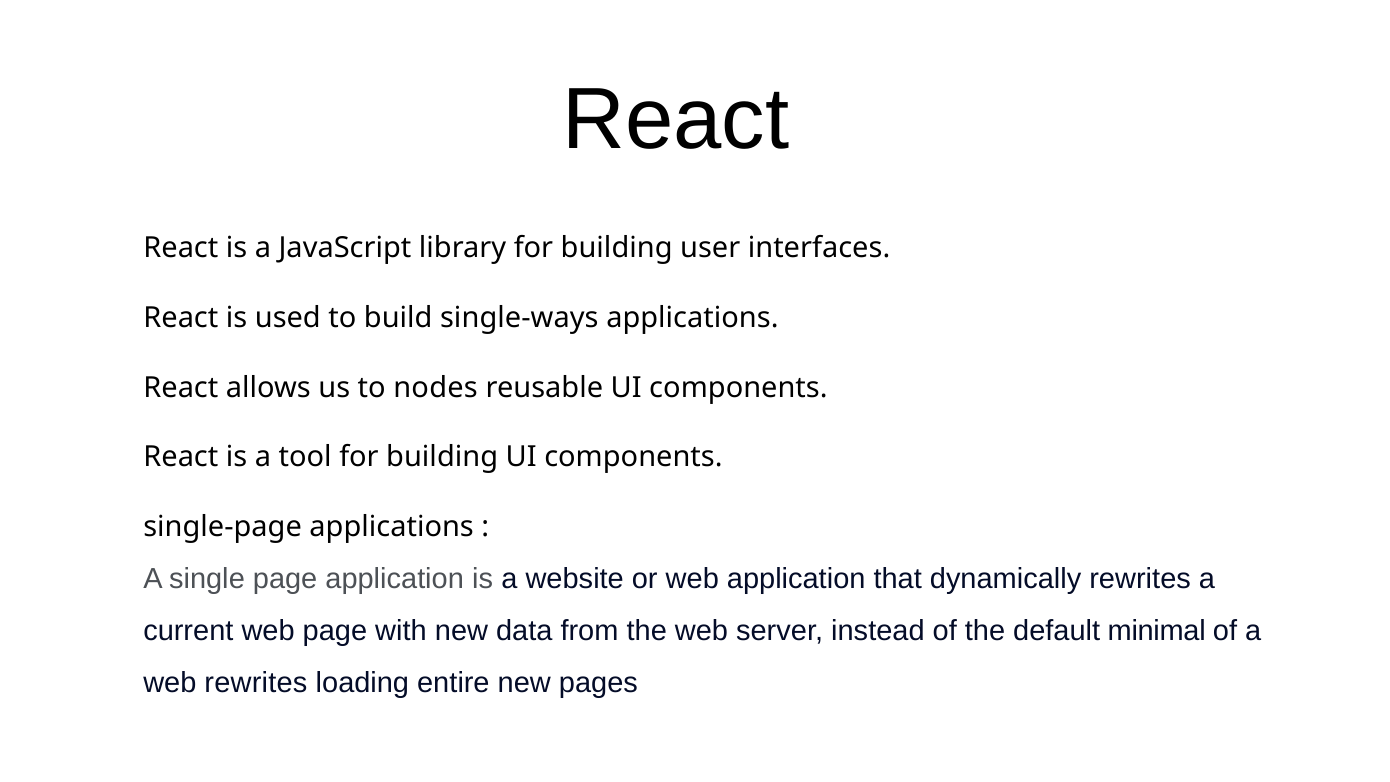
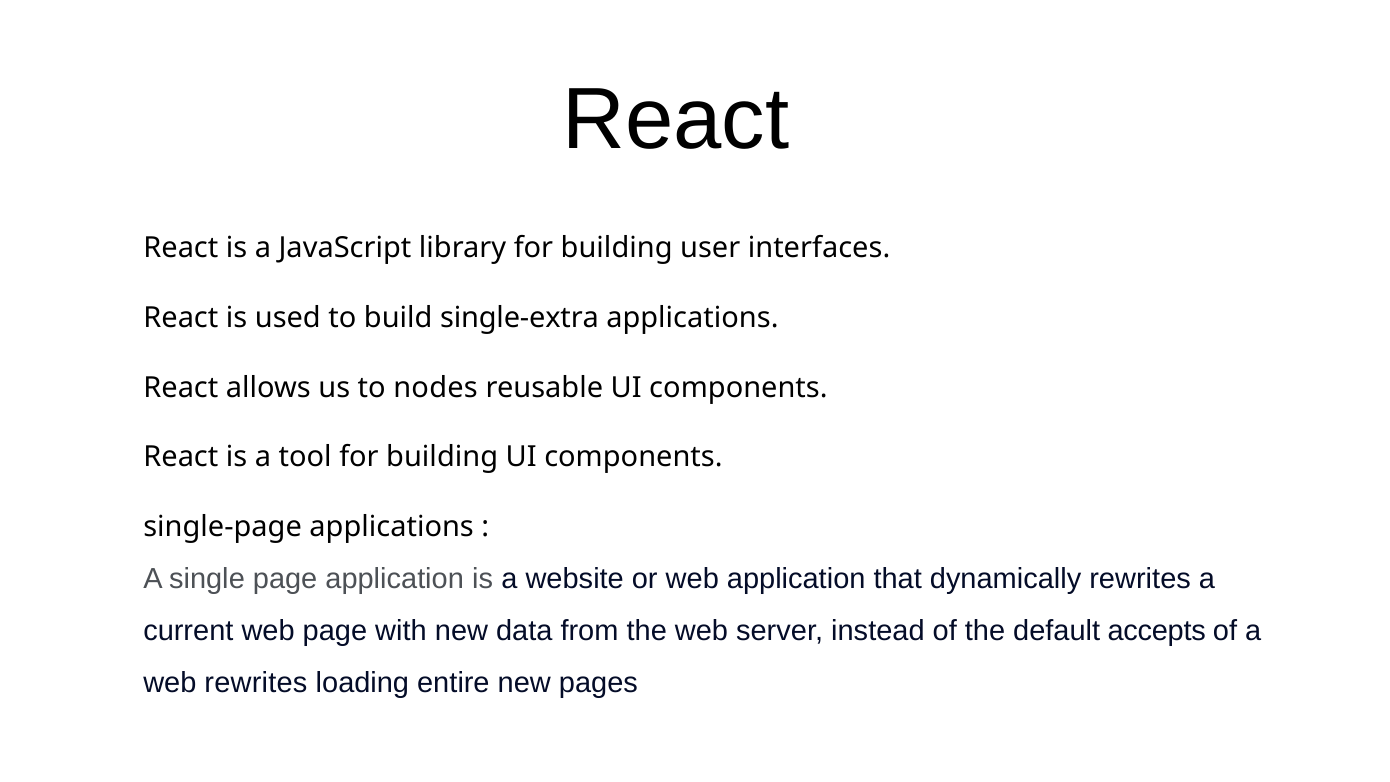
single-ways: single-ways -> single-extra
minimal: minimal -> accepts
